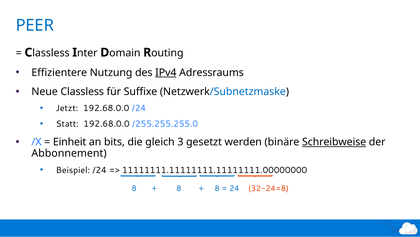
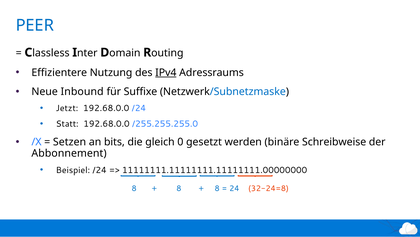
Neue Classless: Classless -> Inbound
Einheit: Einheit -> Setzen
3: 3 -> 0
Schreibweise underline: present -> none
